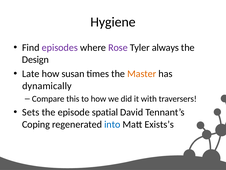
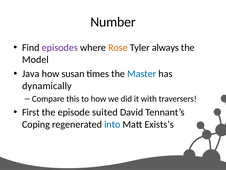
Hygiene: Hygiene -> Number
Rose colour: purple -> orange
Design: Design -> Model
Late: Late -> Java
Master colour: orange -> blue
Sets: Sets -> First
spatial: spatial -> suited
